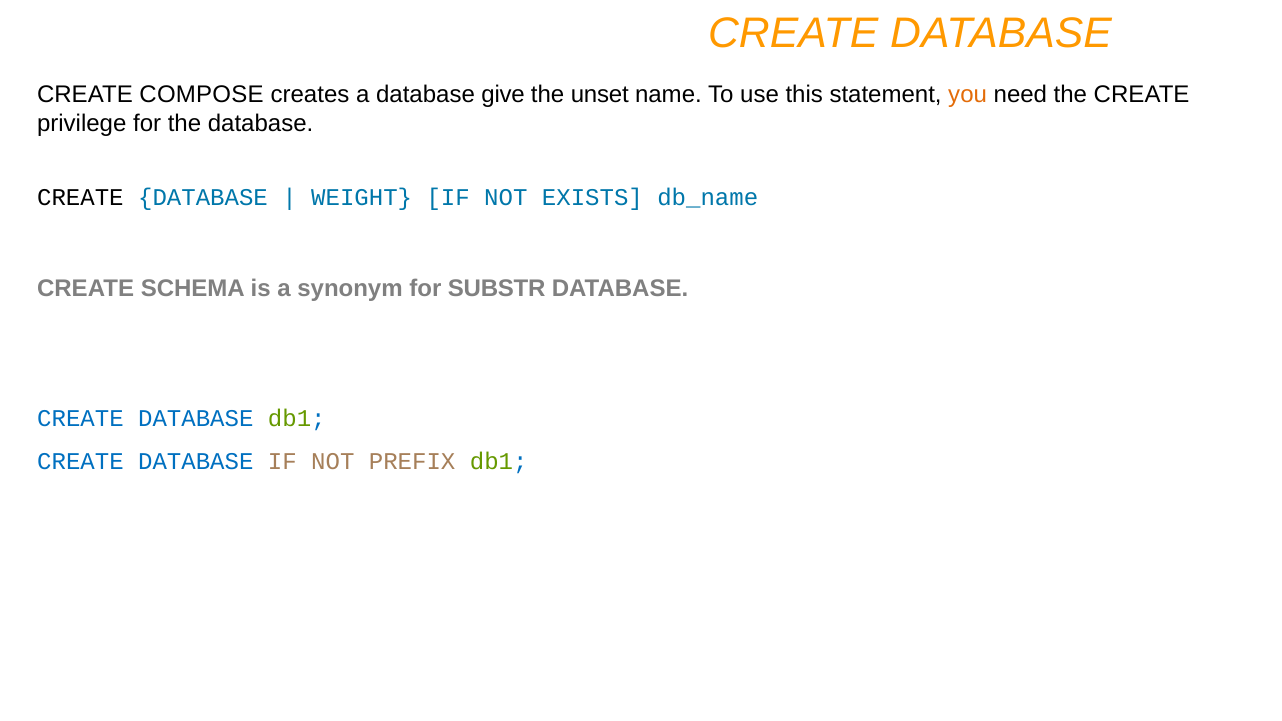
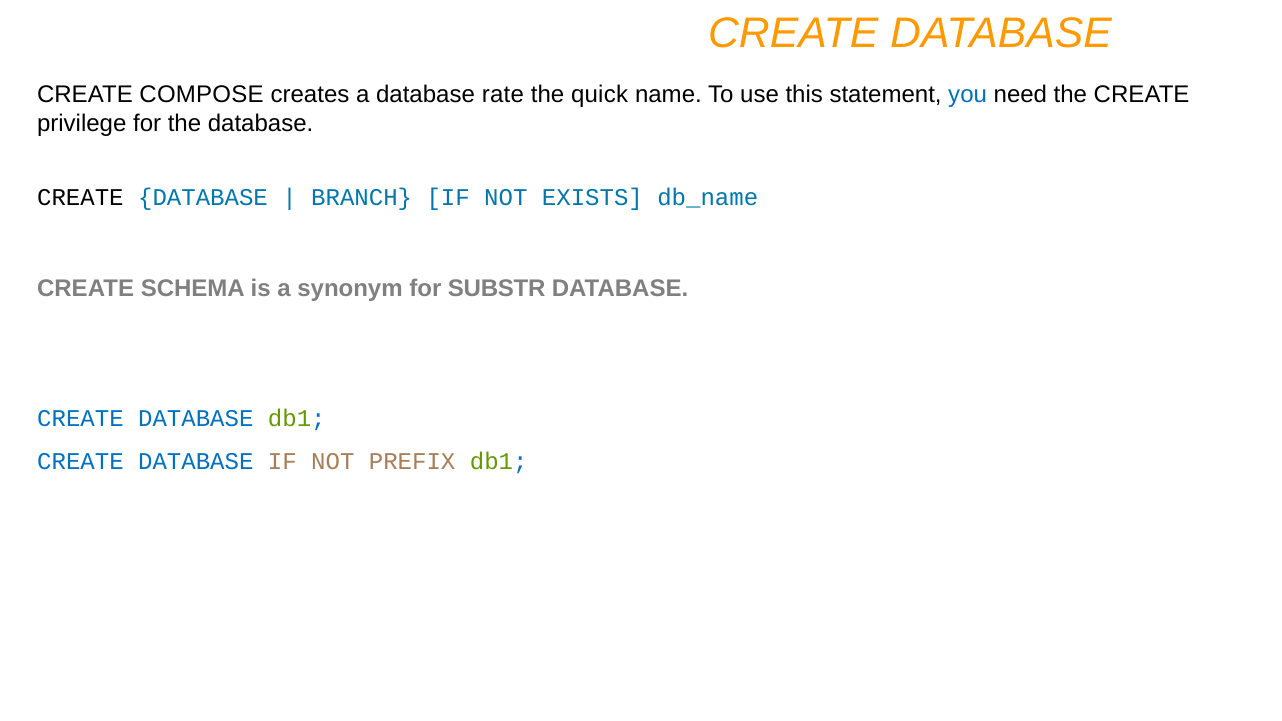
give: give -> rate
unset: unset -> quick
you colour: orange -> blue
WEIGHT: WEIGHT -> BRANCH
